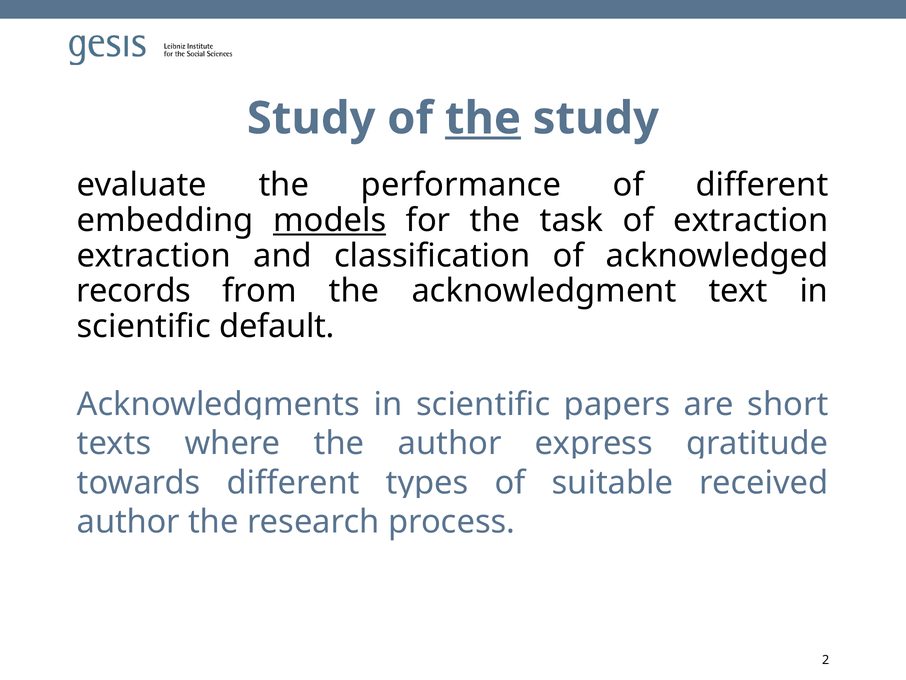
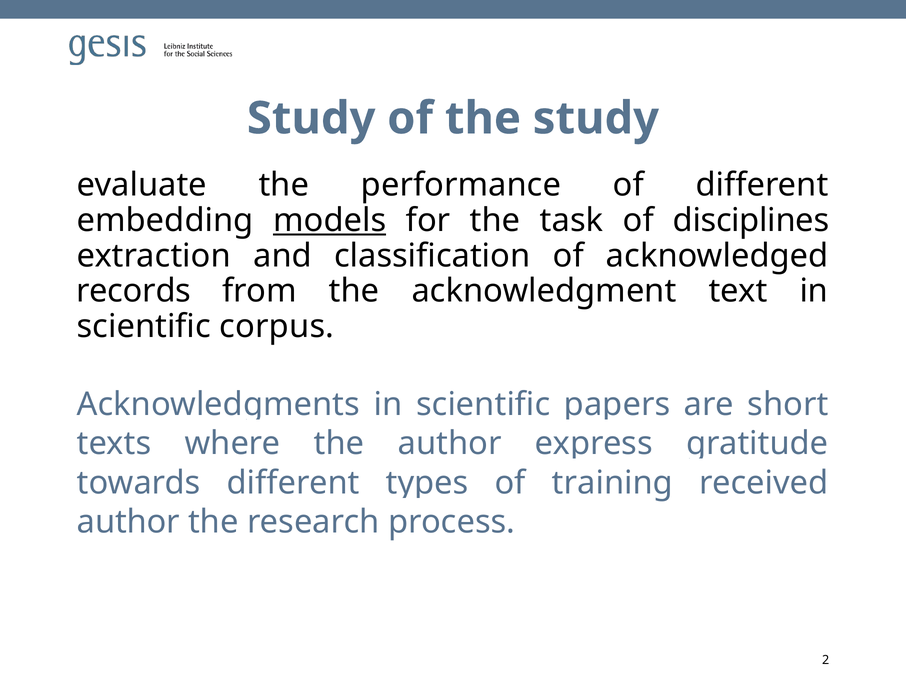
the at (483, 118) underline: present -> none
of extraction: extraction -> disciplines
default: default -> corpus
suitable: suitable -> training
